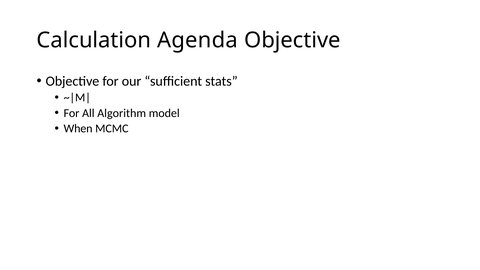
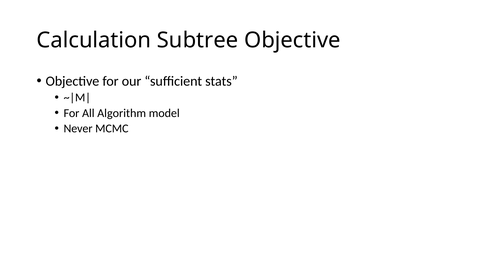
Agenda: Agenda -> Subtree
When: When -> Never
